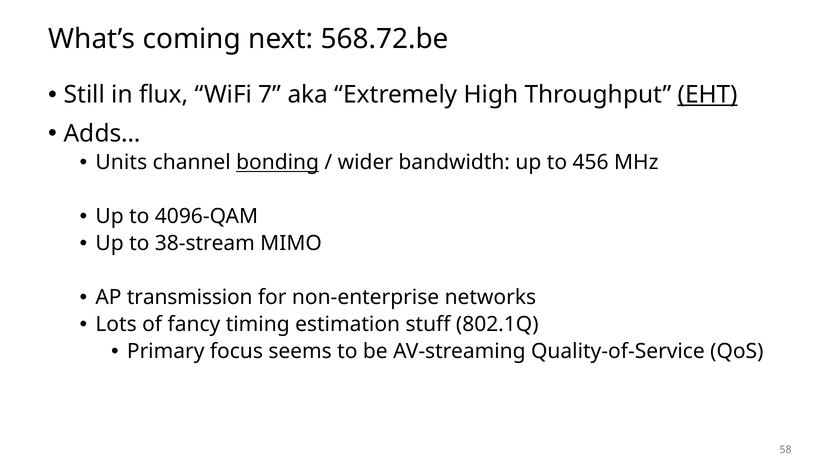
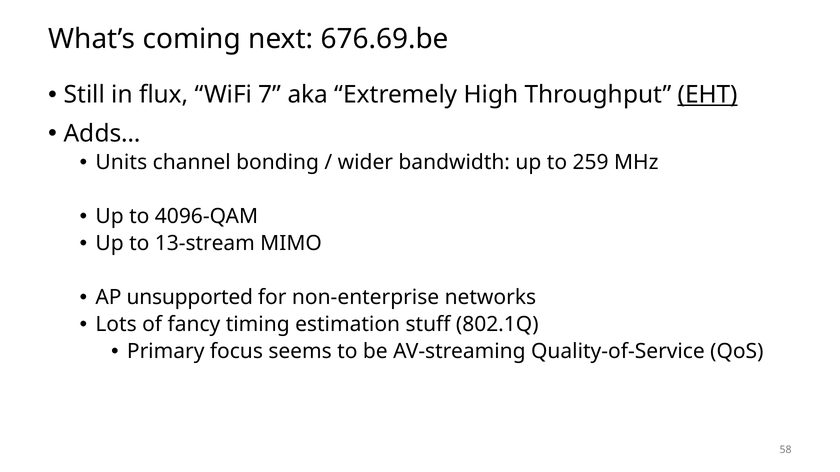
568.72.be: 568.72.be -> 676.69.be
bonding underline: present -> none
456: 456 -> 259
38-stream: 38-stream -> 13-stream
transmission: transmission -> unsupported
